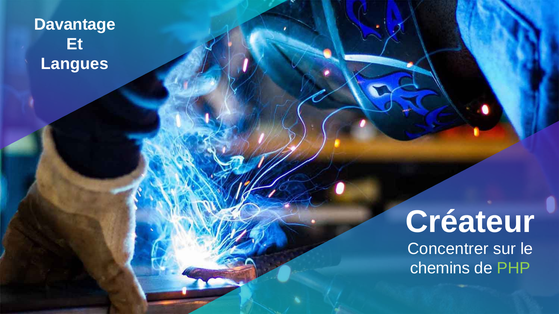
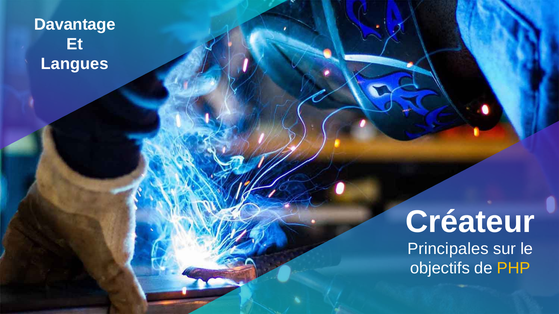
Concentrer: Concentrer -> Principales
chemins: chemins -> objectifs
PHP colour: light green -> yellow
